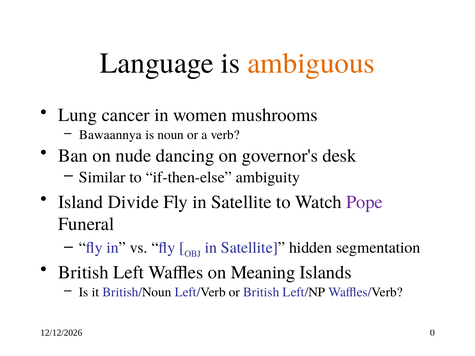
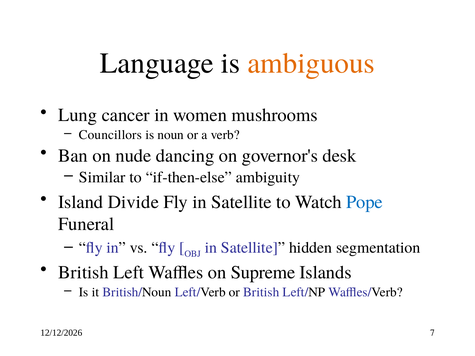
Bawaannya: Bawaannya -> Councillors
Pope colour: purple -> blue
Meaning: Meaning -> Supreme
0: 0 -> 7
